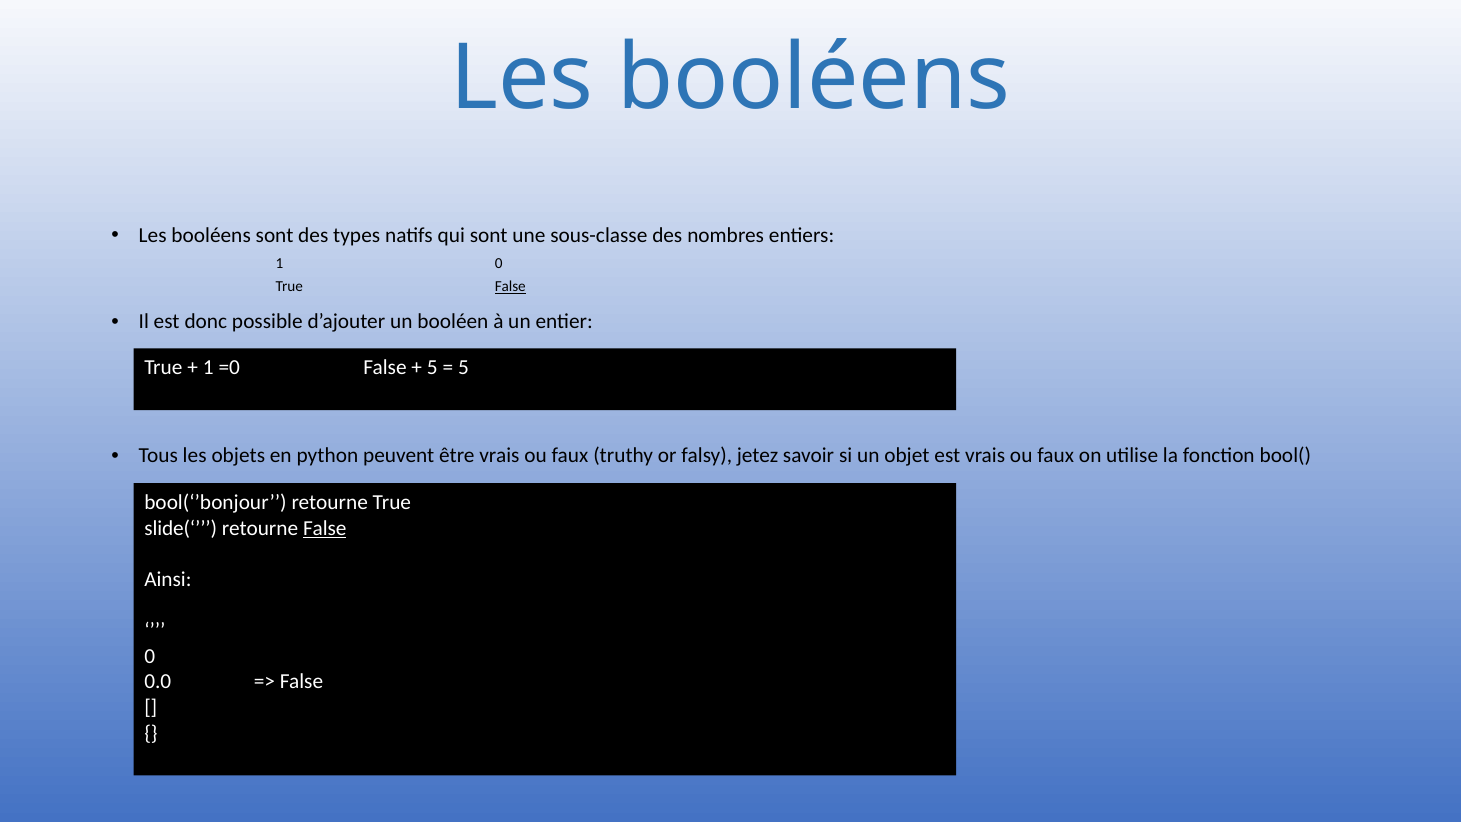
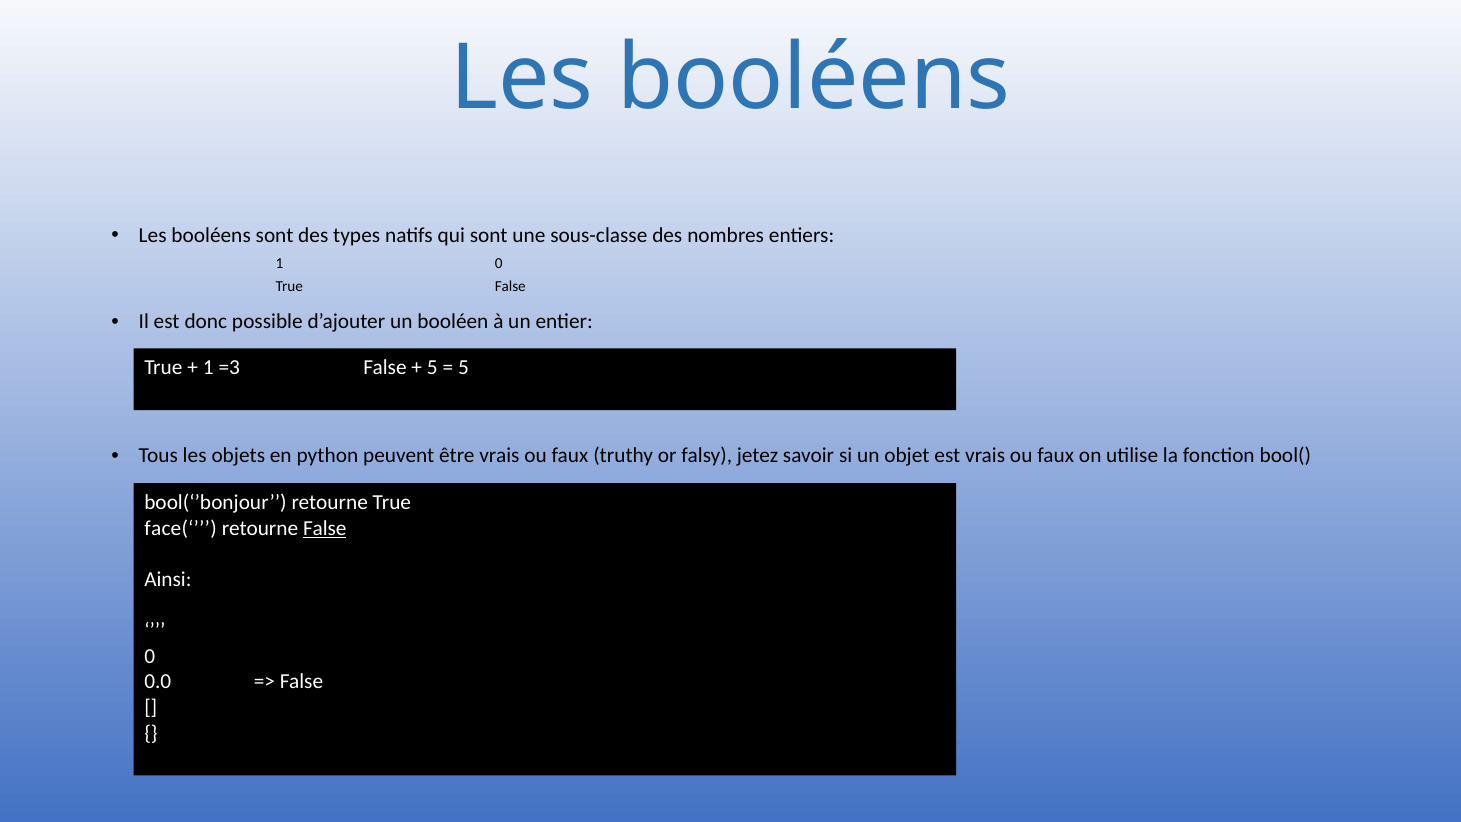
False at (510, 287) underline: present -> none
=0: =0 -> =3
slide(‘: slide(‘ -> face(‘
